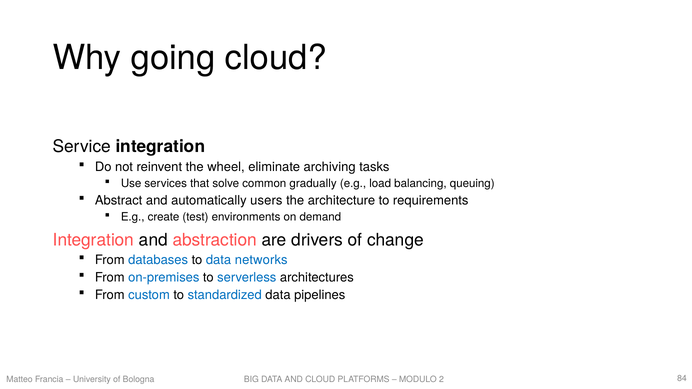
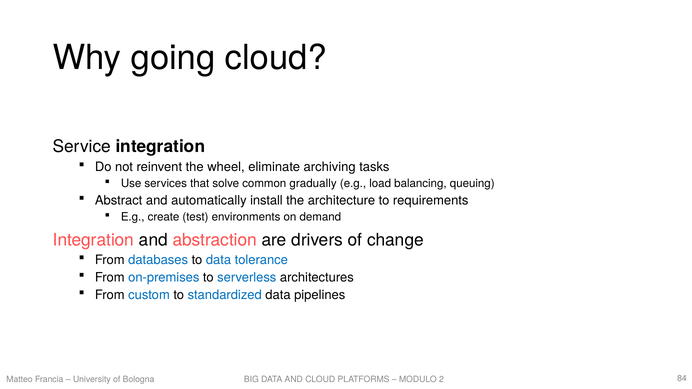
users: users -> install
networks: networks -> tolerance
